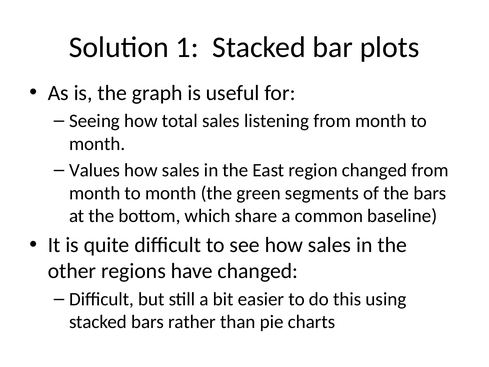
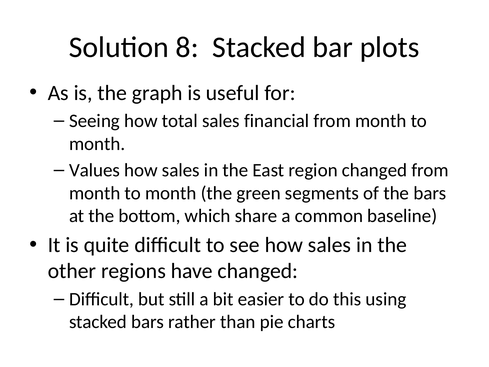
1: 1 -> 8
listening: listening -> financial
